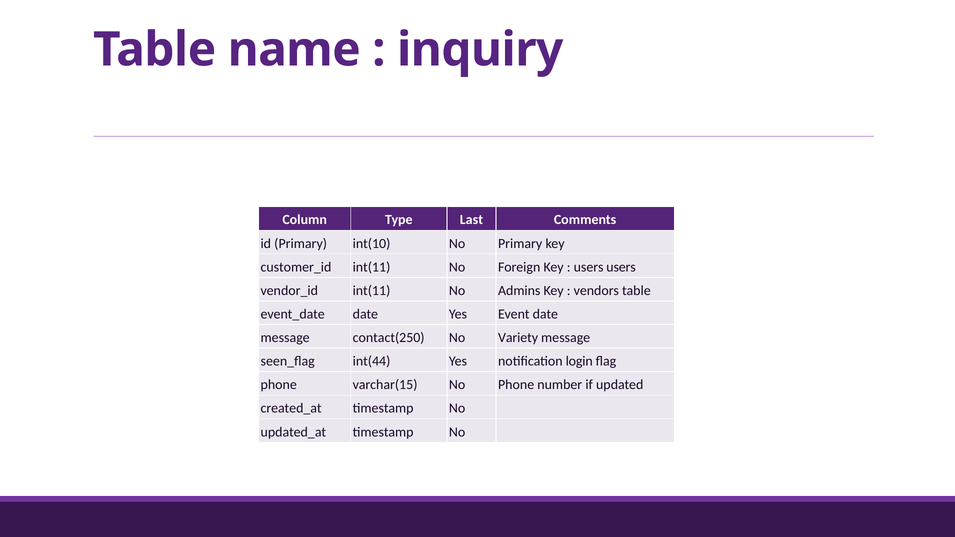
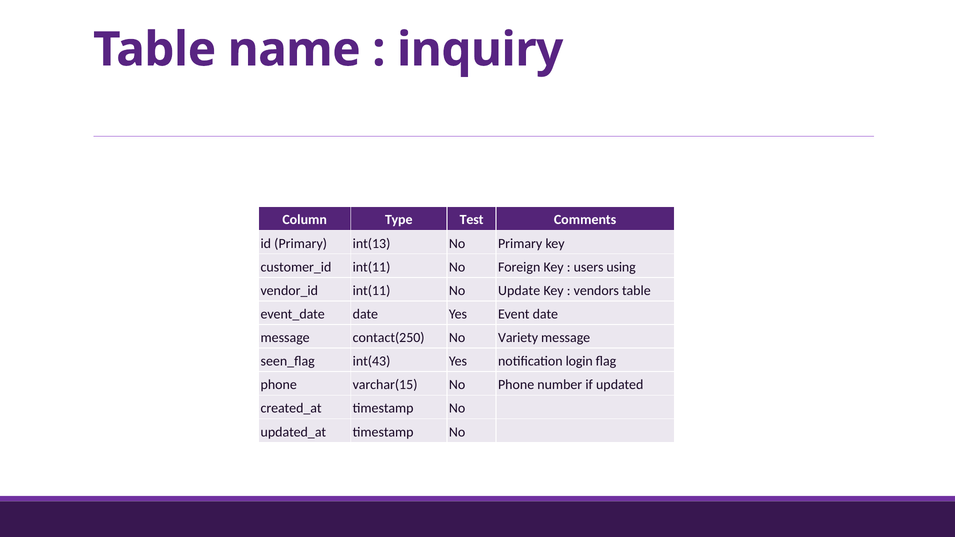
Last: Last -> Test
int(10: int(10 -> int(13
users users: users -> using
Admins: Admins -> Update
int(44: int(44 -> int(43
